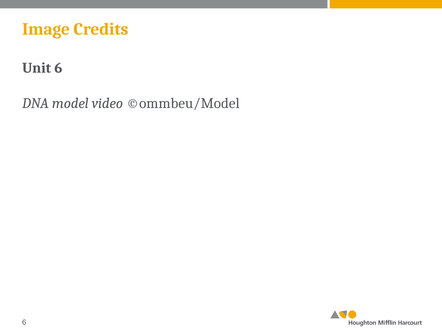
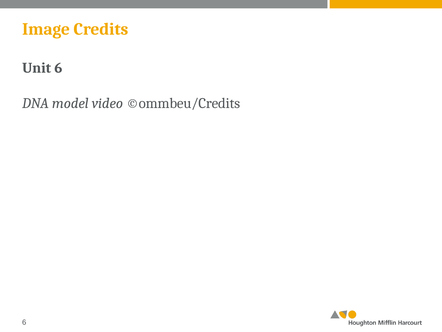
©ommbeu/Model: ©ommbeu/Model -> ©ommbeu/Credits
